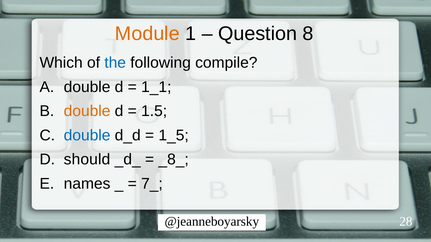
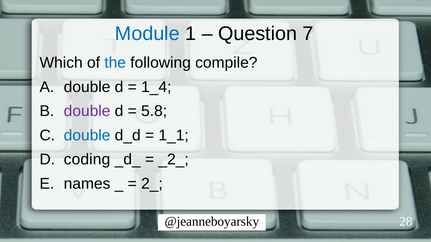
Module colour: orange -> blue
8: 8 -> 7
1_1: 1_1 -> 1_4
double at (87, 111) colour: orange -> purple
1.5: 1.5 -> 5.8
1_5: 1_5 -> 1_1
should: should -> coding
_8_: _8_ -> _2_
7_: 7_ -> 2_
